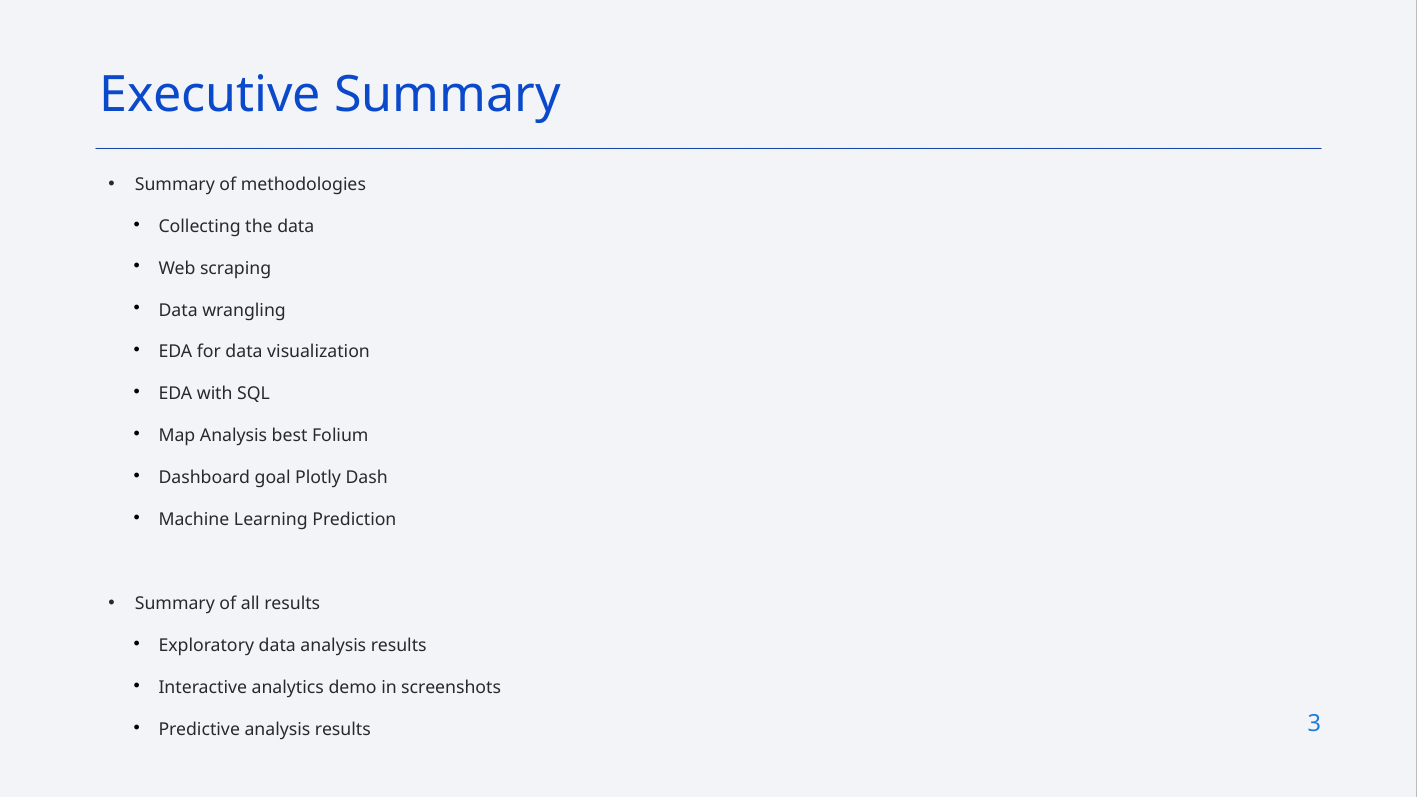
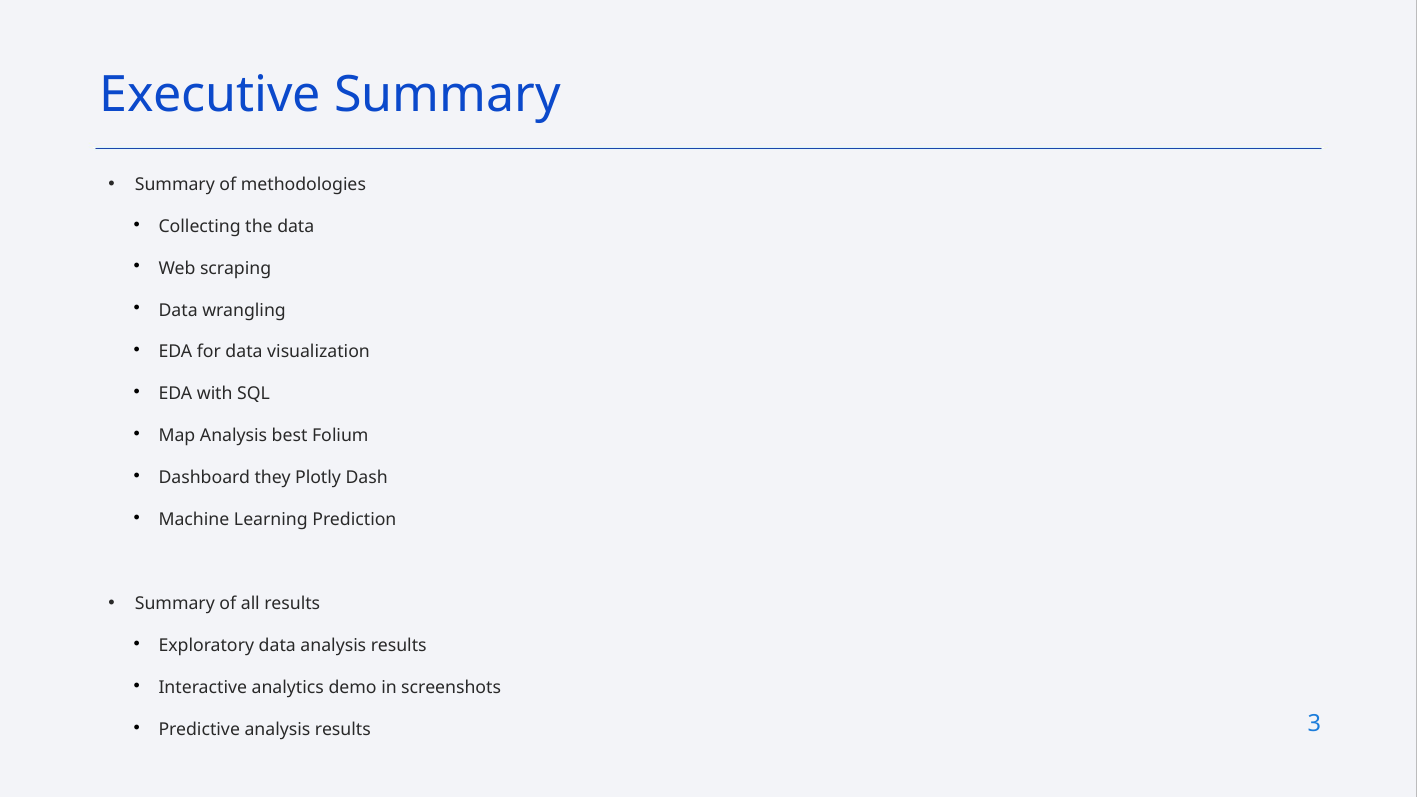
goal: goal -> they
